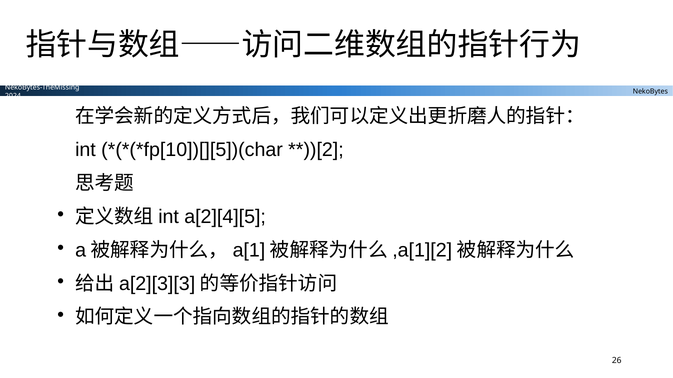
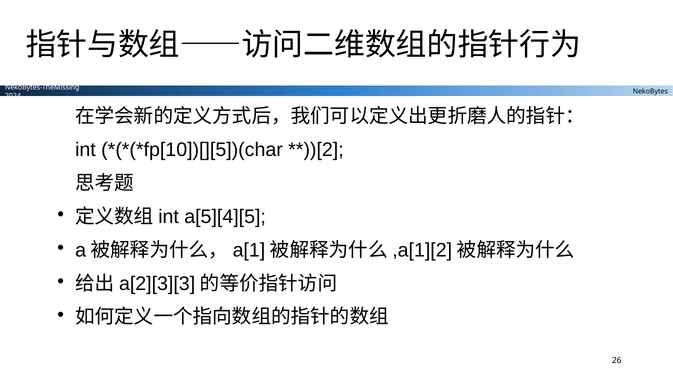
a[2][4][5: a[2][4][5 -> a[5][4][5
